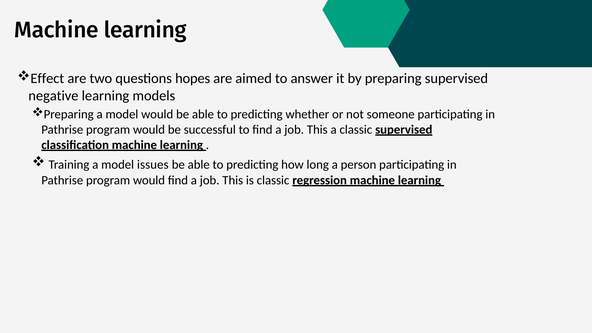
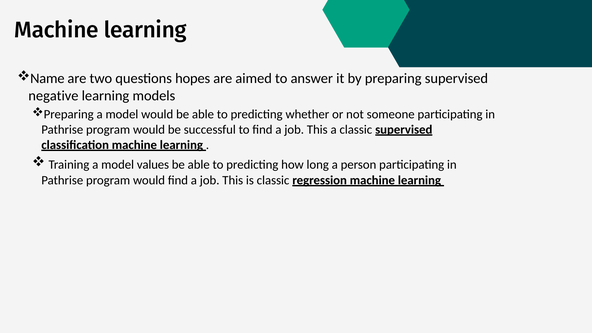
Effect: Effect -> Name
issues: issues -> values
